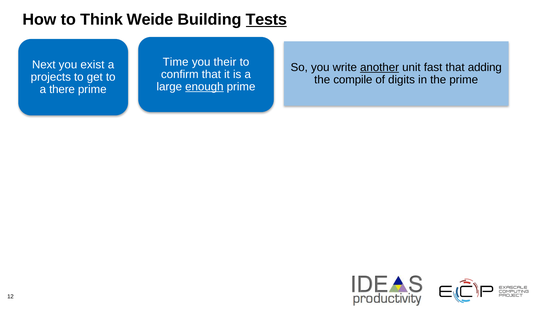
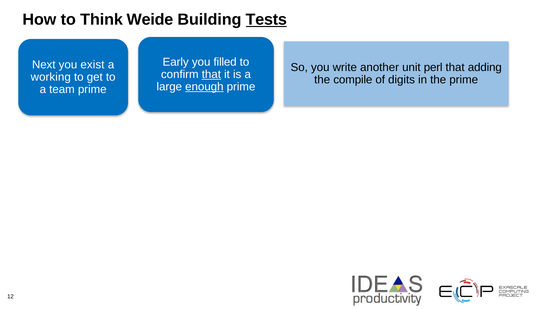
Time: Time -> Early
their: their -> filled
another underline: present -> none
fast: fast -> perl
that at (211, 75) underline: none -> present
projects: projects -> working
there: there -> team
